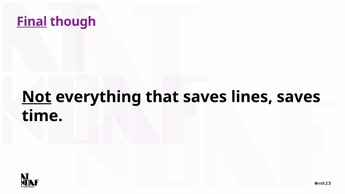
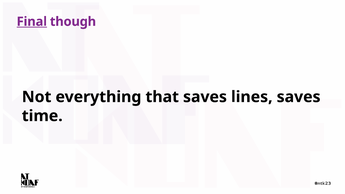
Not underline: present -> none
